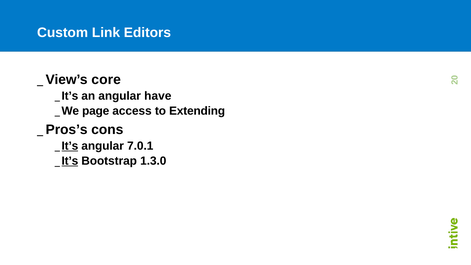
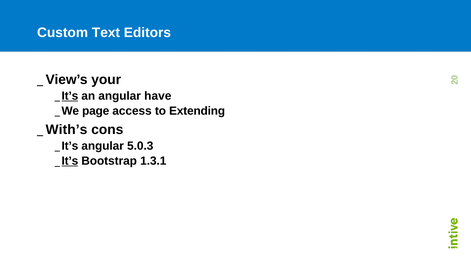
Link: Link -> Text
core: core -> your
It’s at (70, 96) underline: none -> present
Pros’s: Pros’s -> With’s
It’s at (70, 146) underline: present -> none
7.0.1: 7.0.1 -> 5.0.3
1.3.0: 1.3.0 -> 1.3.1
